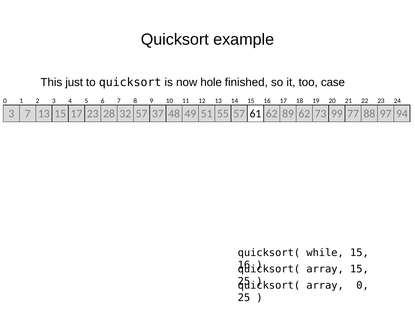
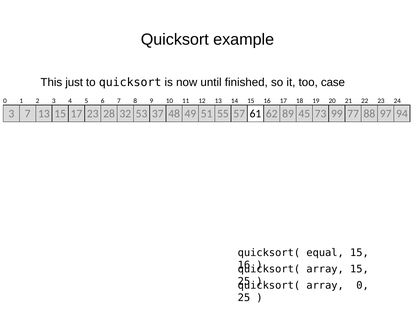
hole: hole -> until
32 57: 57 -> 53
89 62: 62 -> 45
while: while -> equal
